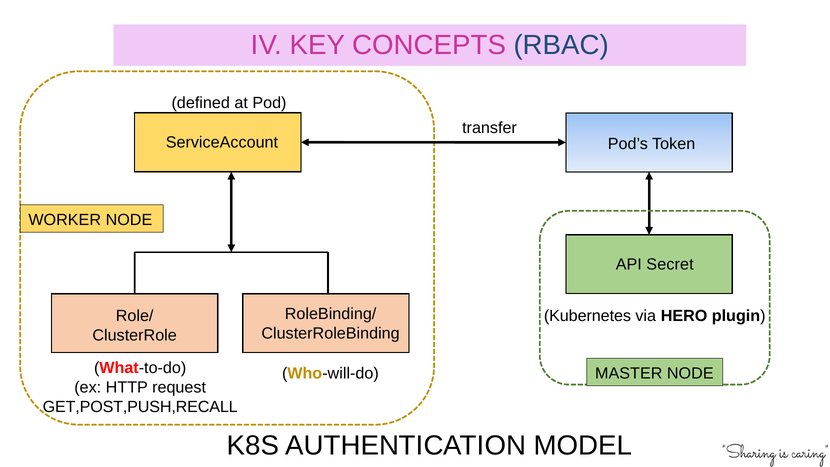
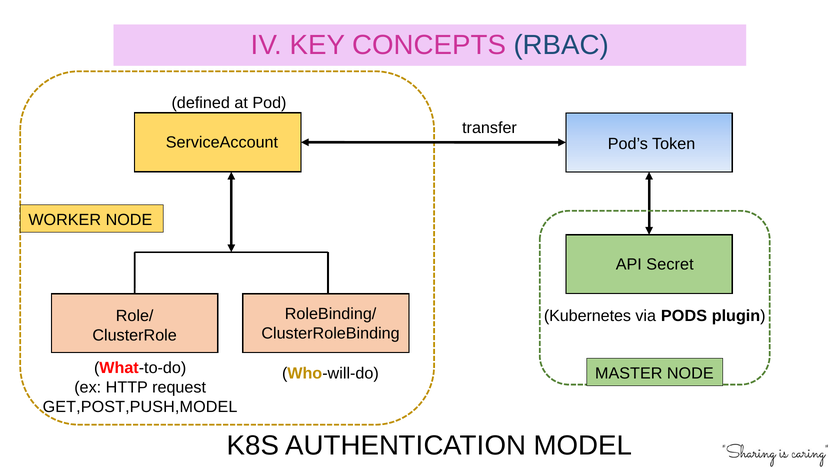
HERO: HERO -> PODS
GET,POST,PUSH,RECALL: GET,POST,PUSH,RECALL -> GET,POST,PUSH,MODEL
